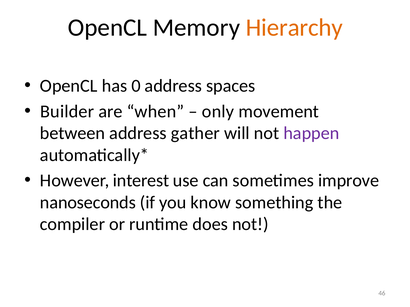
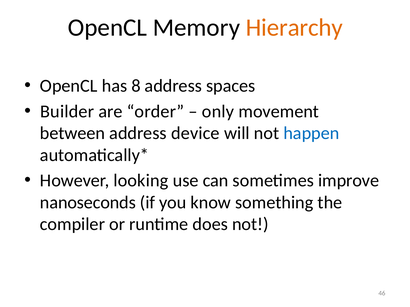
0: 0 -> 8
when: when -> order
gather: gather -> device
happen colour: purple -> blue
interest: interest -> looking
